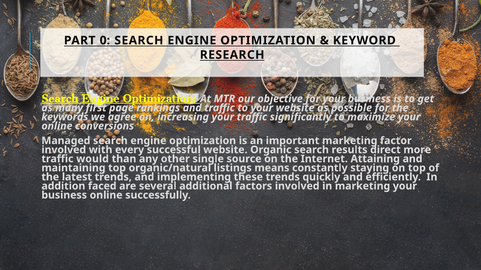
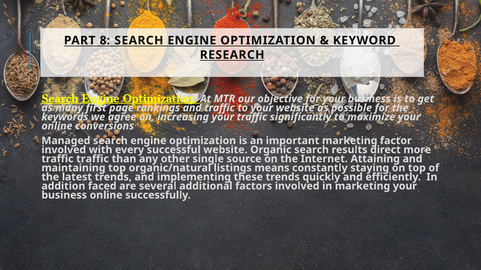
0: 0 -> 8
traffic would: would -> traffic
